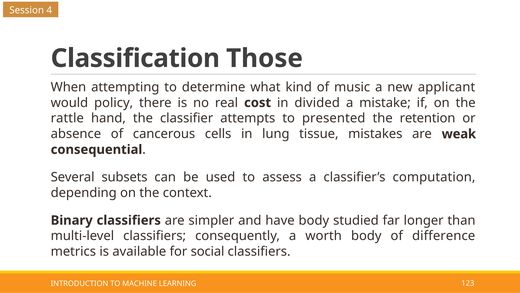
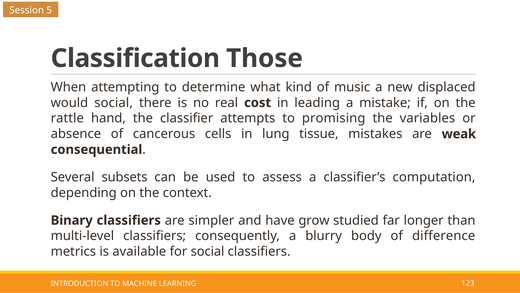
4: 4 -> 5
applicant: applicant -> displaced
would policy: policy -> social
divided: divided -> leading
presented: presented -> promising
retention: retention -> variables
have body: body -> grow
worth: worth -> blurry
